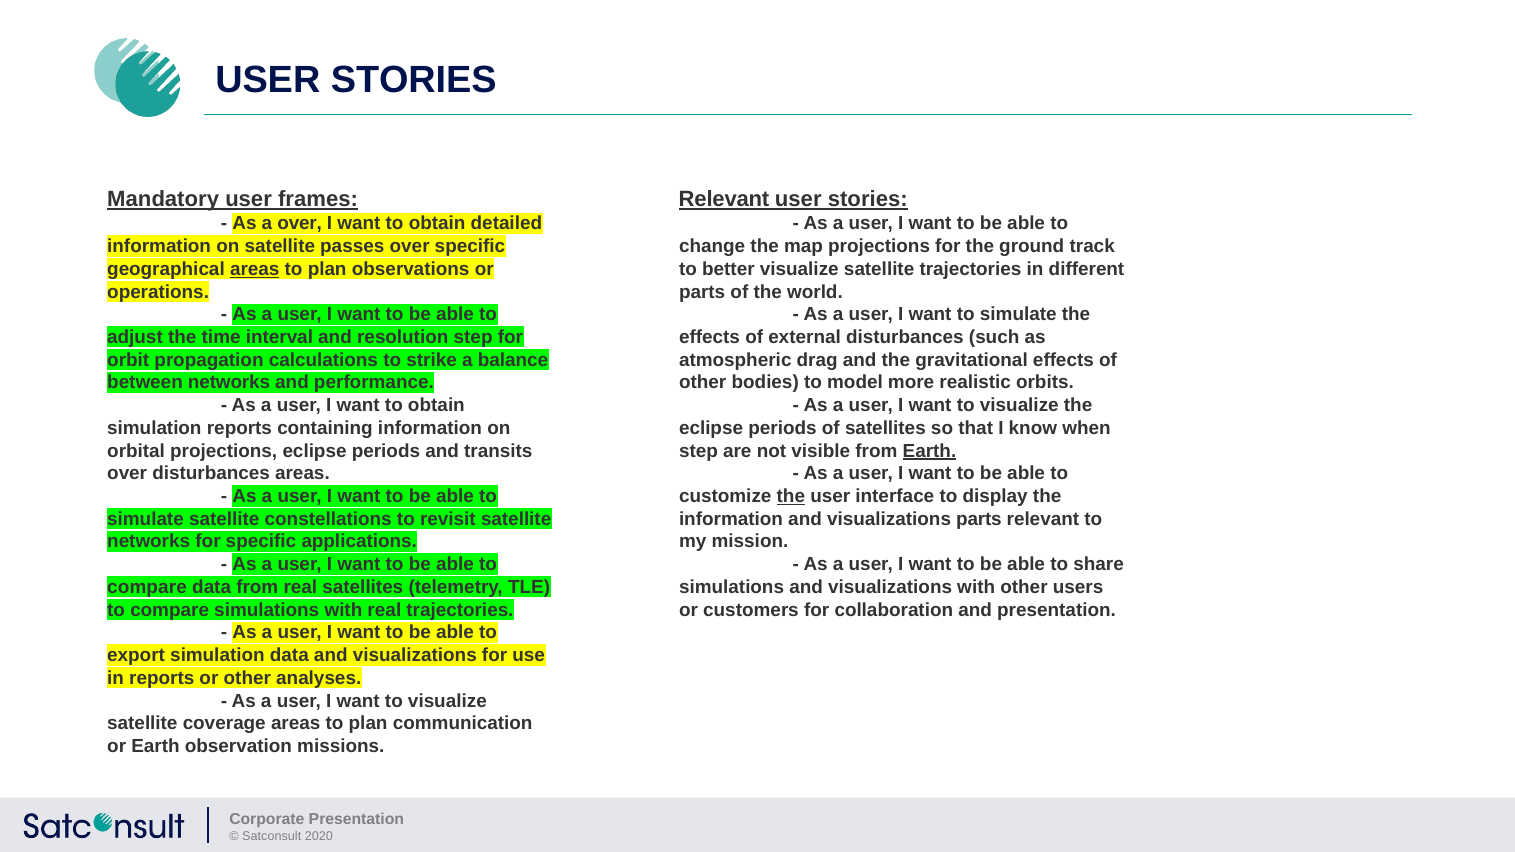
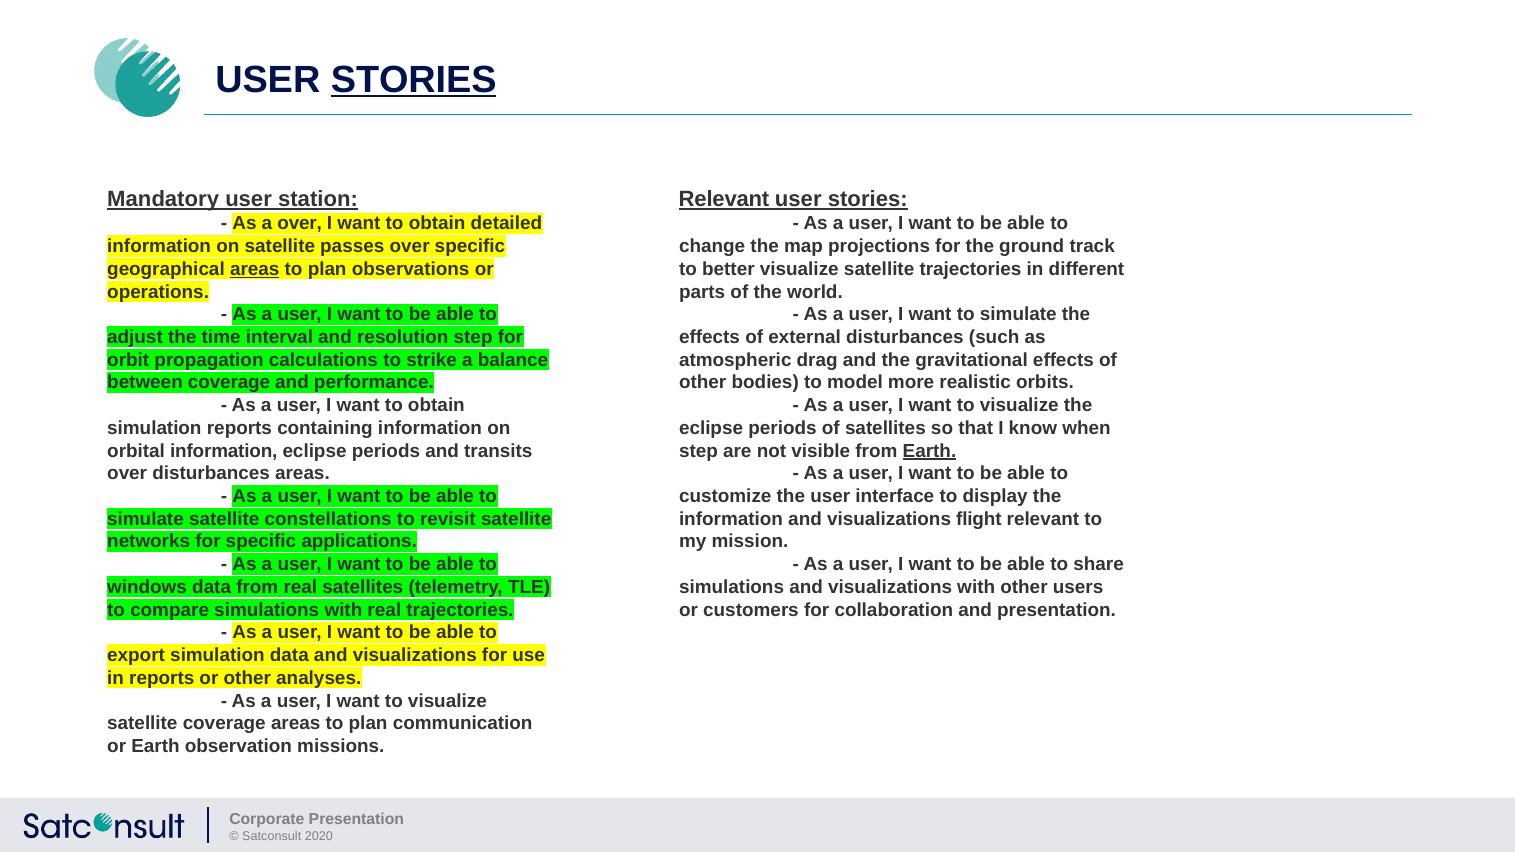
STORIES at (414, 80) underline: none -> present
frames: frames -> station
between networks: networks -> coverage
orbital projections: projections -> information
the at (791, 496) underline: present -> none
visualizations parts: parts -> flight
compare at (147, 587): compare -> windows
